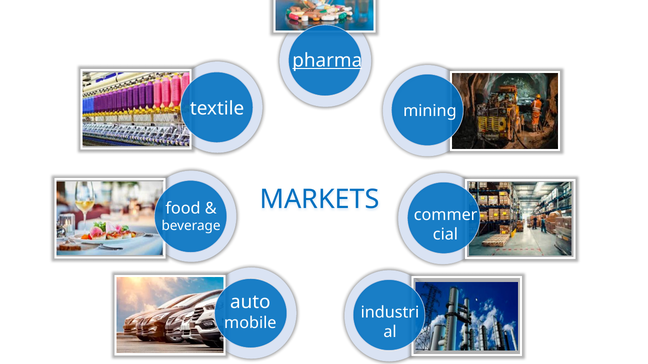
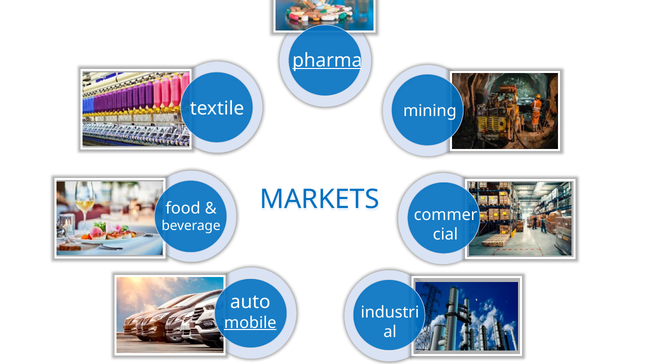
mobile underline: none -> present
